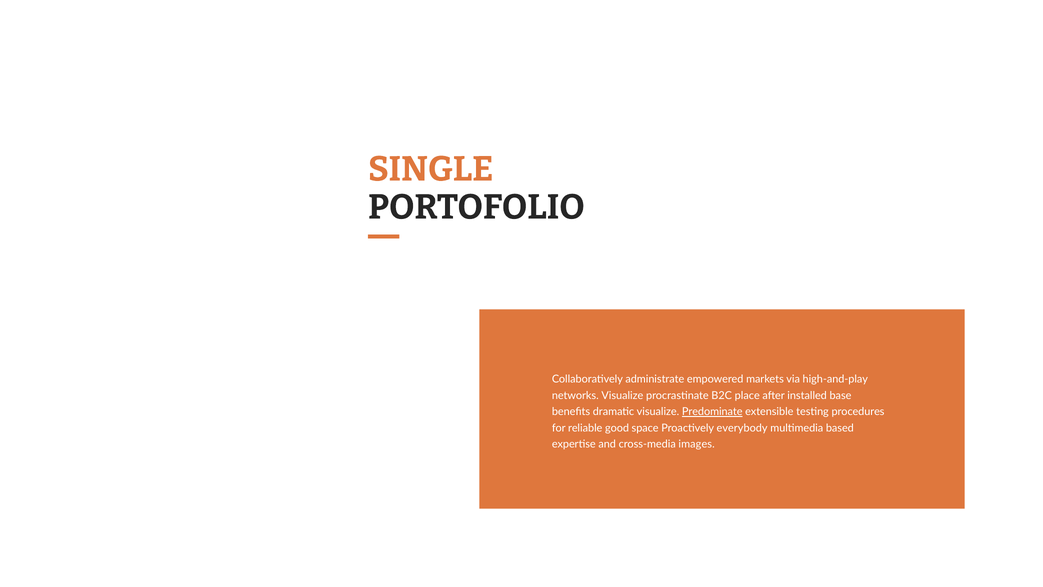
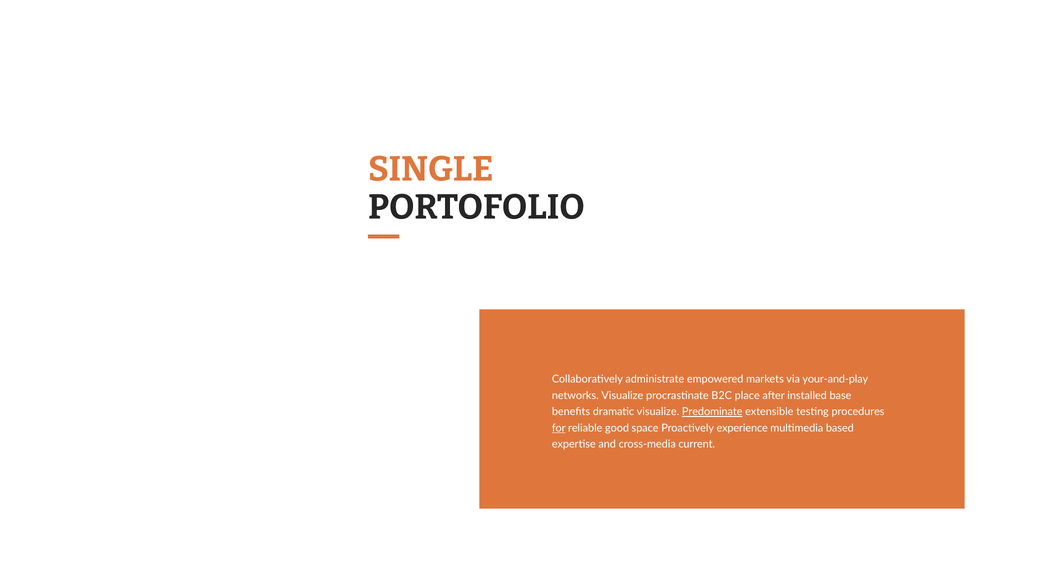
high-and-play: high-and-play -> your-and-play
for underline: none -> present
everybody: everybody -> experience
images: images -> current
